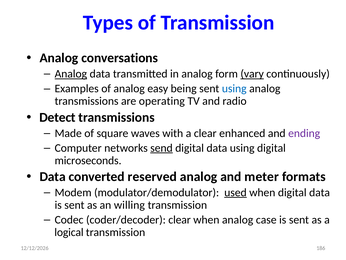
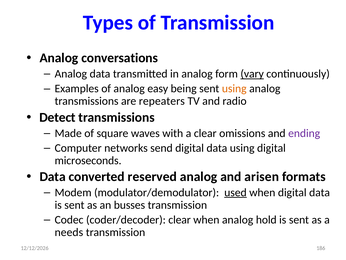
Analog at (71, 74) underline: present -> none
using at (234, 88) colour: blue -> orange
operating: operating -> repeaters
enhanced: enhanced -> omissions
send underline: present -> none
meter: meter -> arisen
willing: willing -> busses
case: case -> hold
logical: logical -> needs
